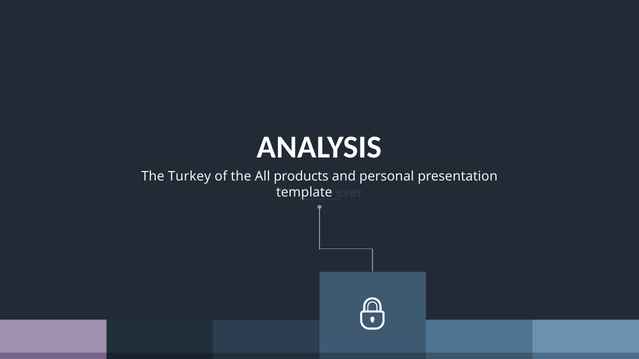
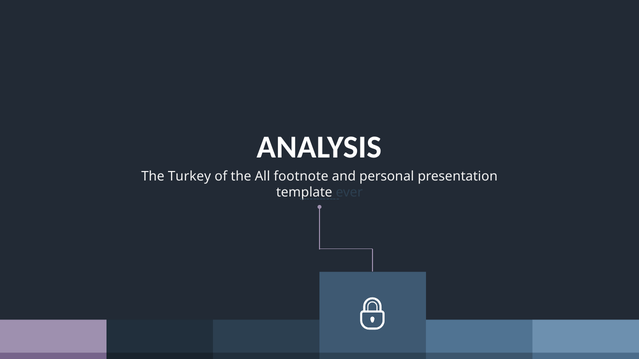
products: products -> footnote
